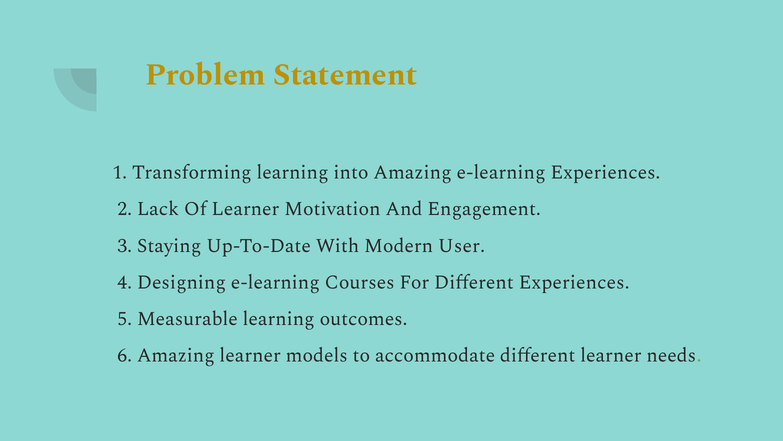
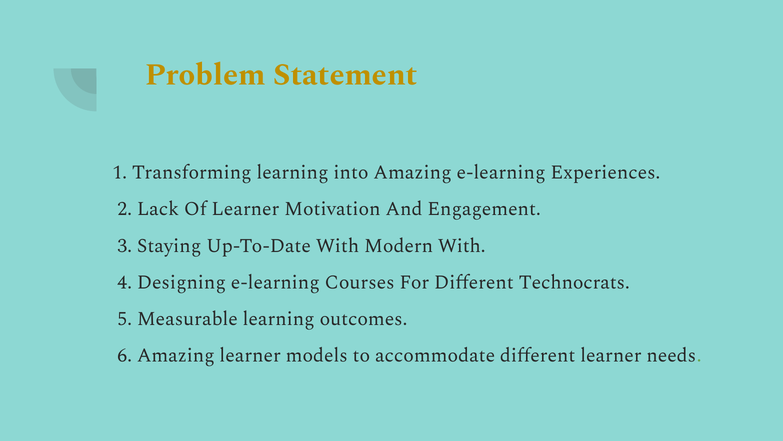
Modern User: User -> With
Different Experiences: Experiences -> Technocrats
